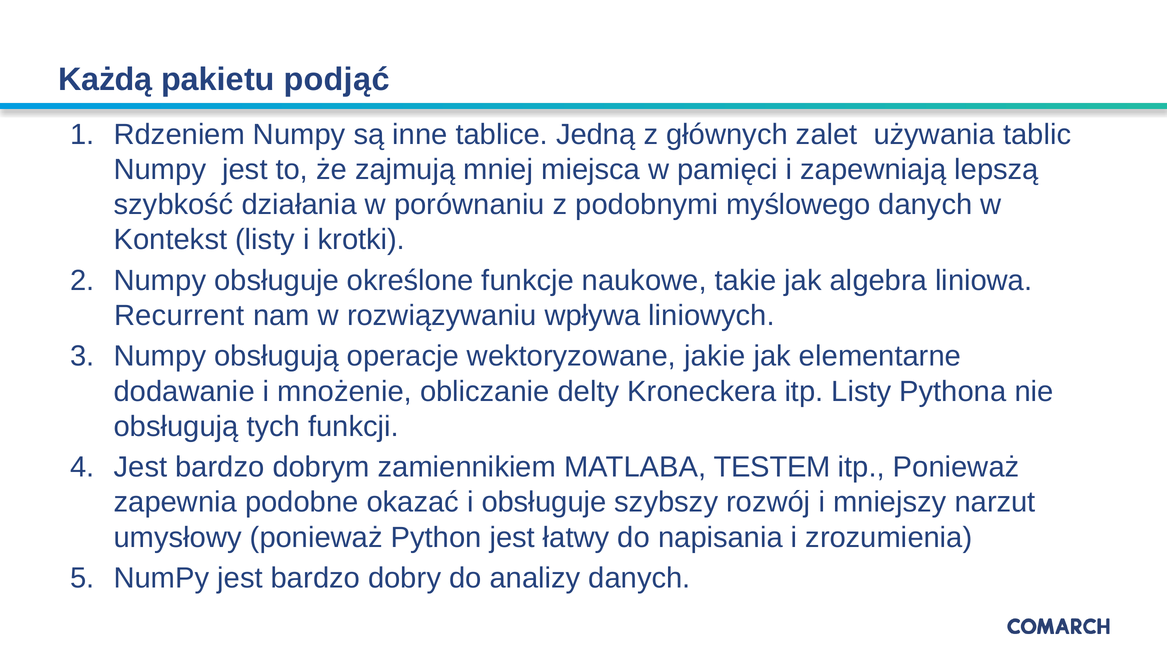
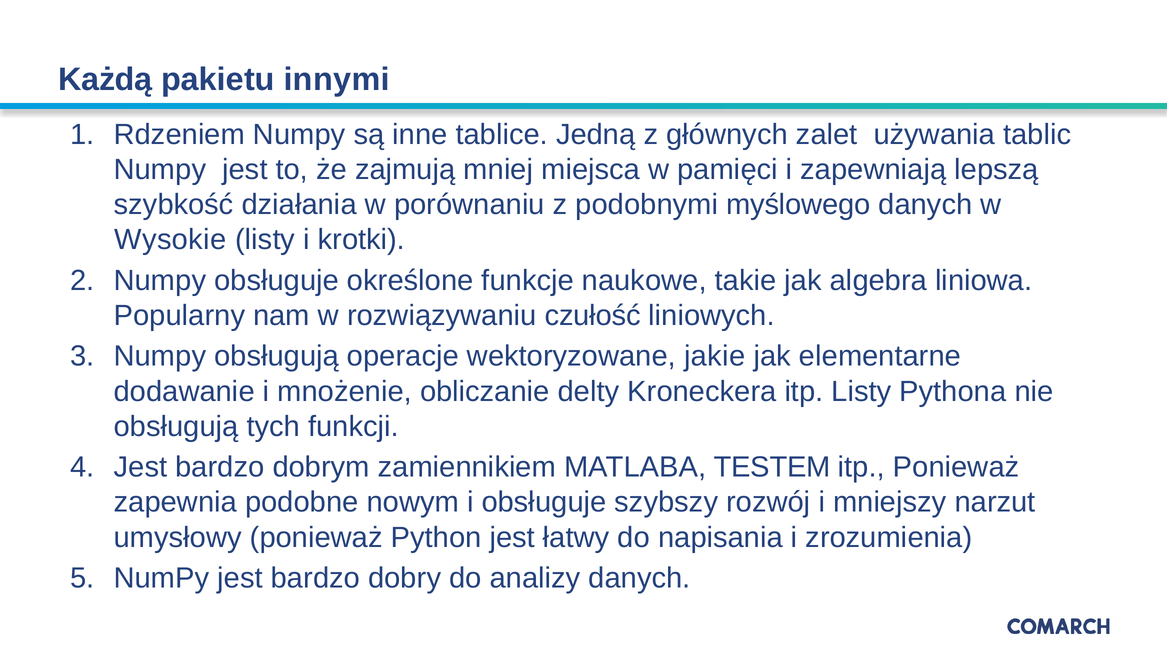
podjąć: podjąć -> innymi
Kontekst: Kontekst -> Wysokie
Recurrent: Recurrent -> Popularny
wpływa: wpływa -> czułość
okazać: okazać -> nowym
